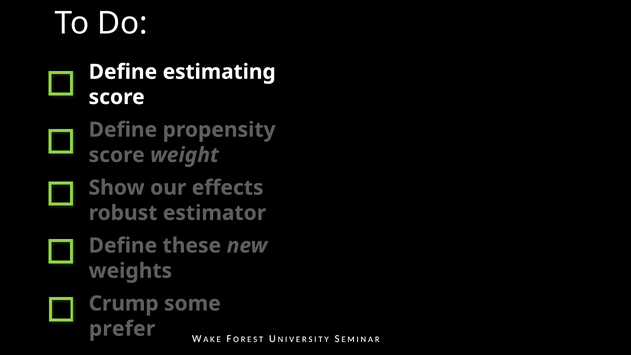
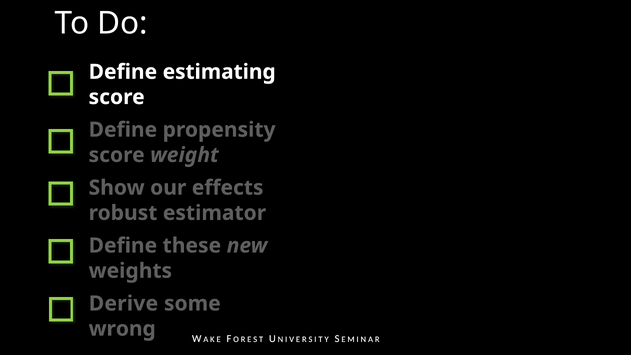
Crump: Crump -> Derive
prefer: prefer -> wrong
